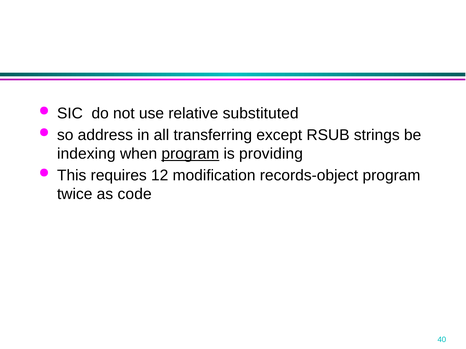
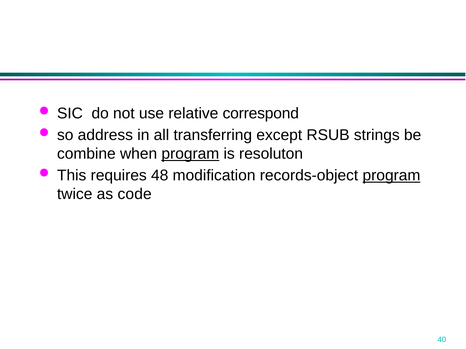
substituted: substituted -> correspond
indexing: indexing -> combine
providing: providing -> resoluton
12: 12 -> 48
program at (391, 176) underline: none -> present
